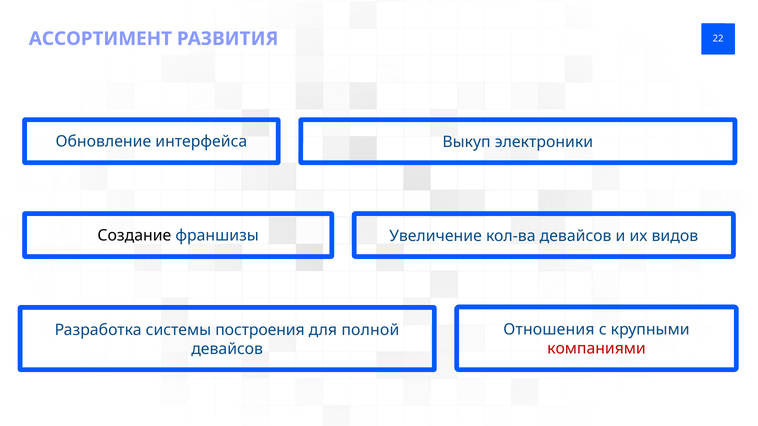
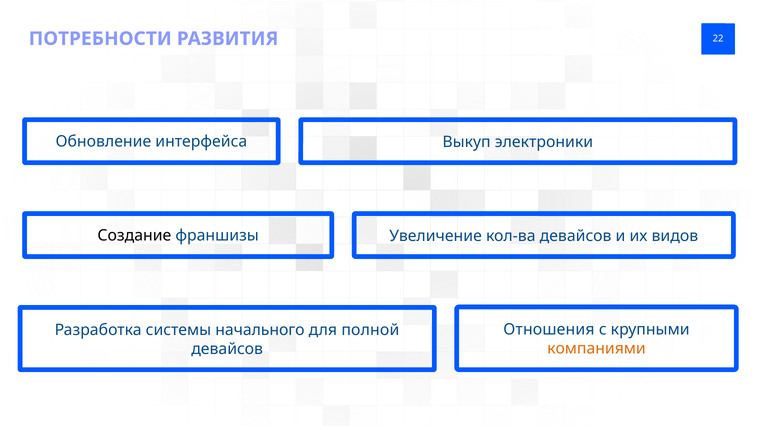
АССОРТИМЕНТ: АССОРТИМЕНТ -> ПОТРЕБНОСТИ
построения: построения -> начального
компаниями colour: red -> orange
